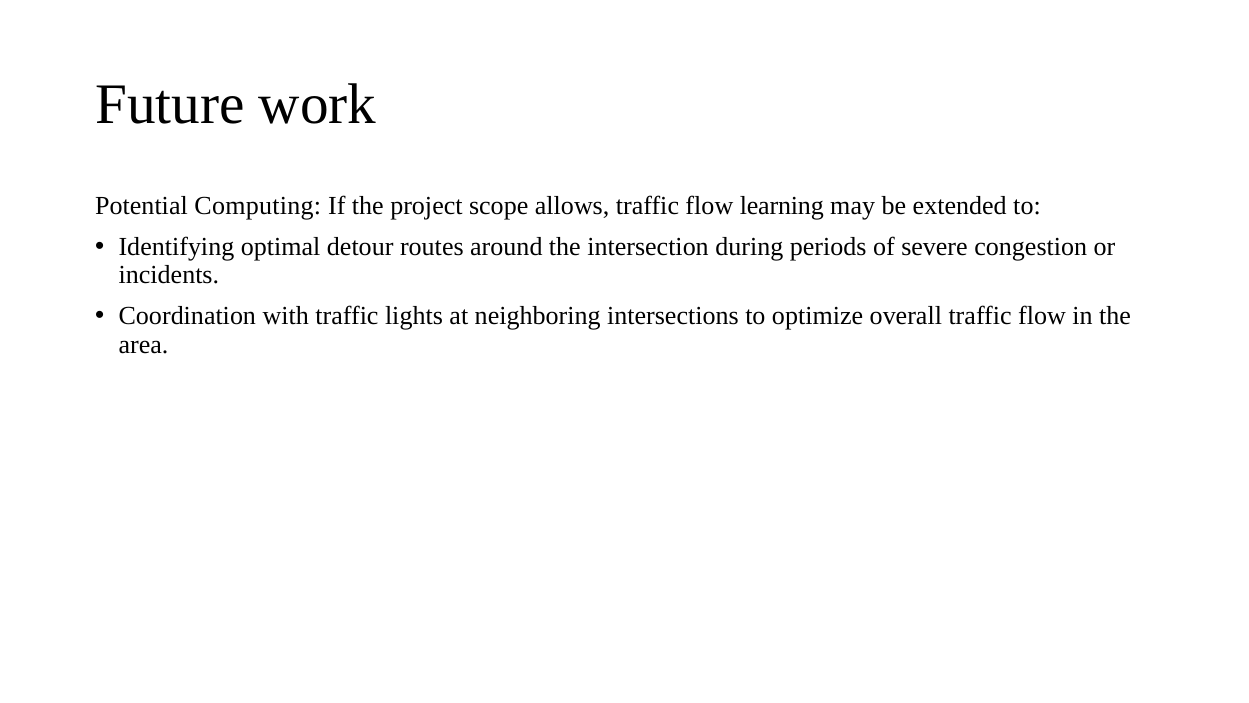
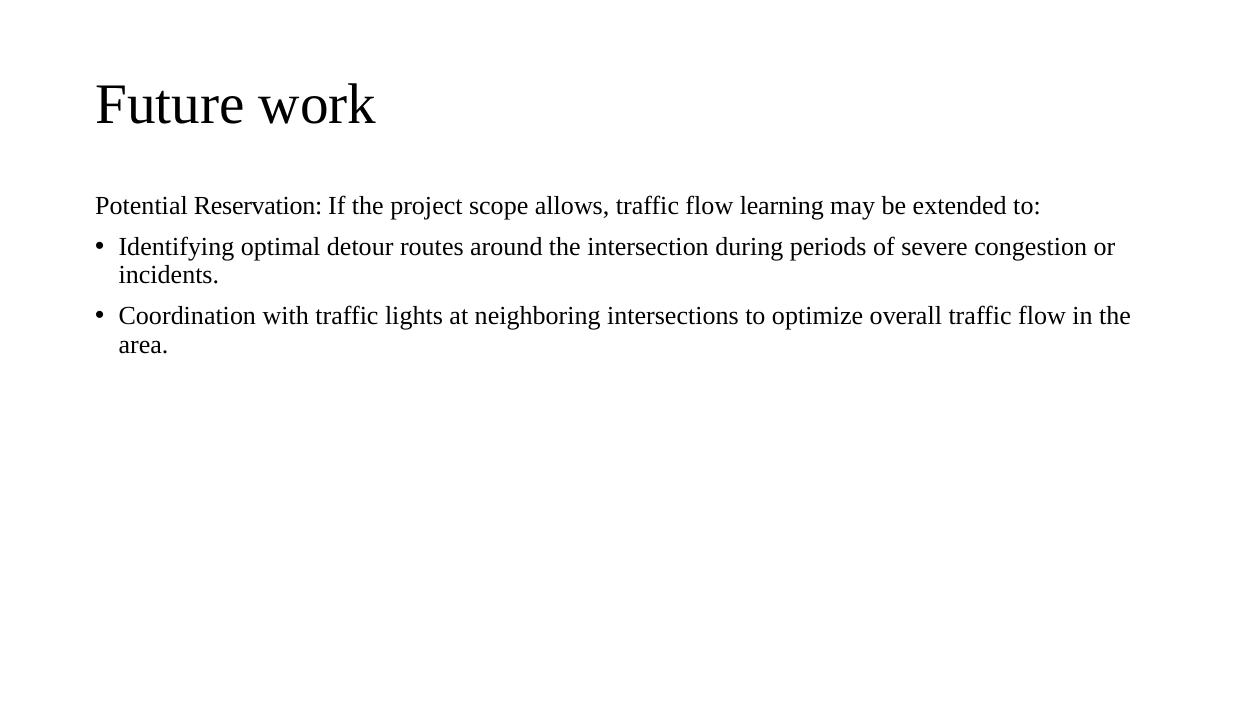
Computing: Computing -> Reservation
